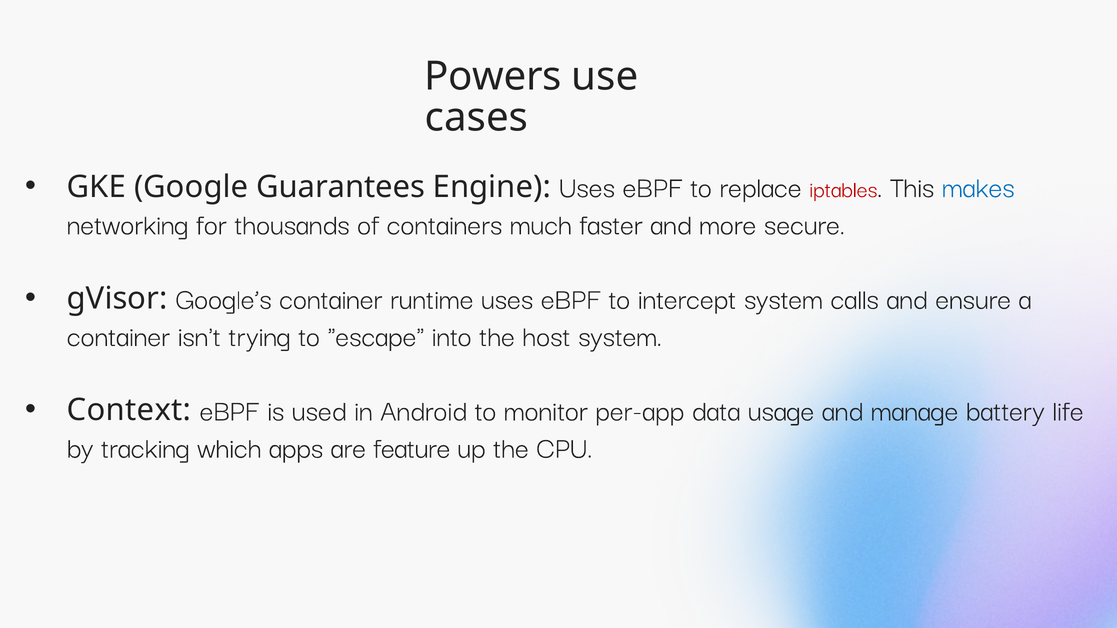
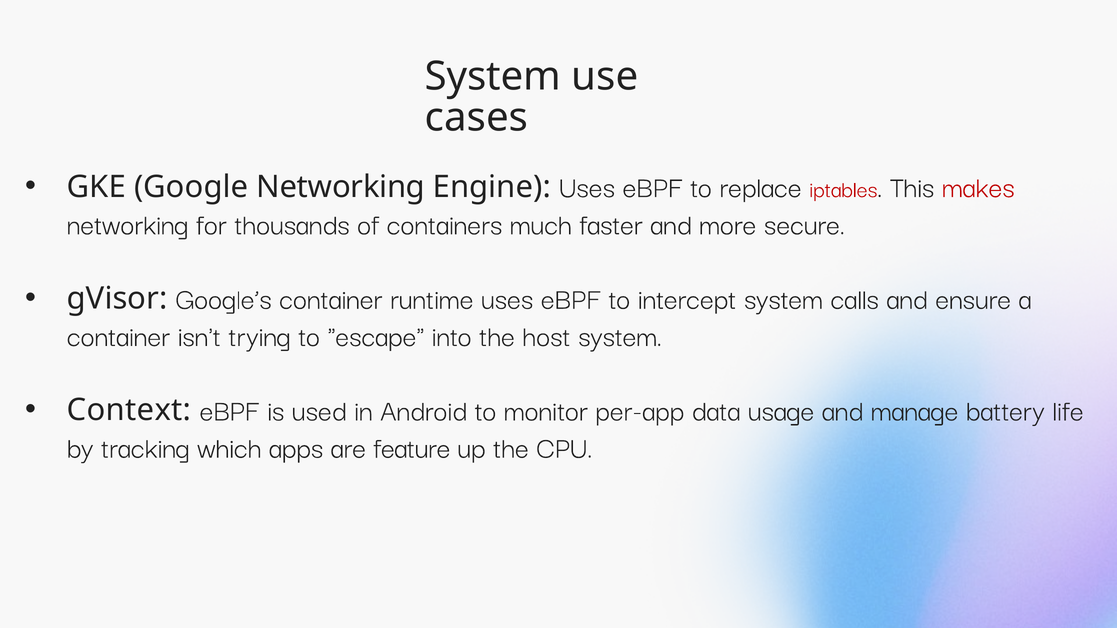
Powers at (493, 76): Powers -> System
Google Guarantees: Guarantees -> Networking
makes colour: blue -> red
